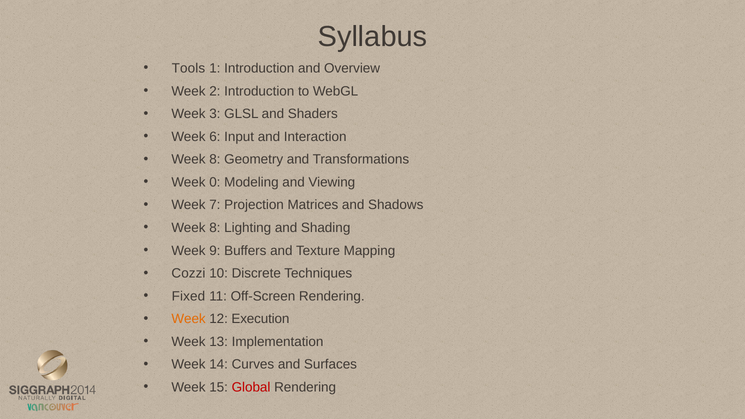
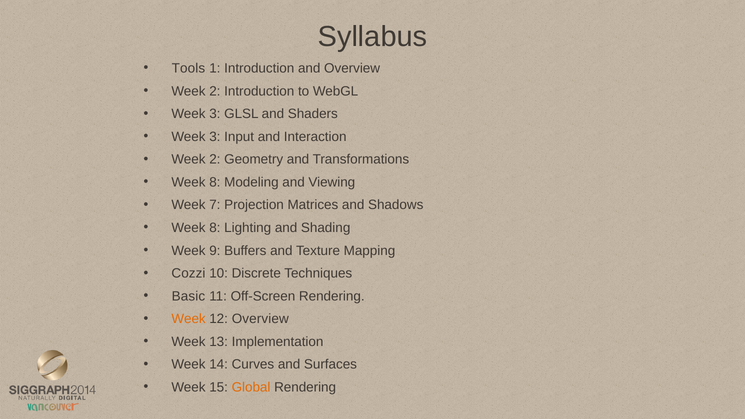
6 at (215, 137): 6 -> 3
8 at (215, 159): 8 -> 2
0 at (215, 182): 0 -> 8
Fixed: Fixed -> Basic
12 Execution: Execution -> Overview
Global colour: red -> orange
